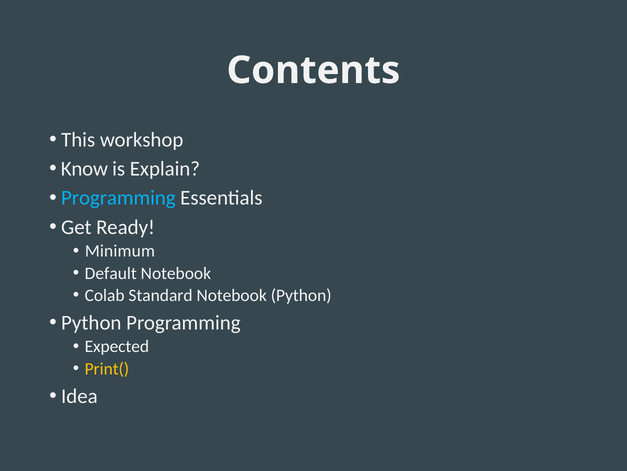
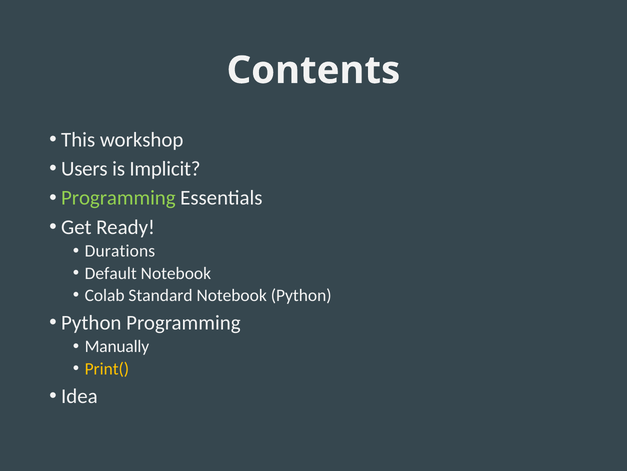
Know: Know -> Users
Explain: Explain -> Implicit
Programming at (118, 198) colour: light blue -> light green
Minimum: Minimum -> Durations
Expected: Expected -> Manually
